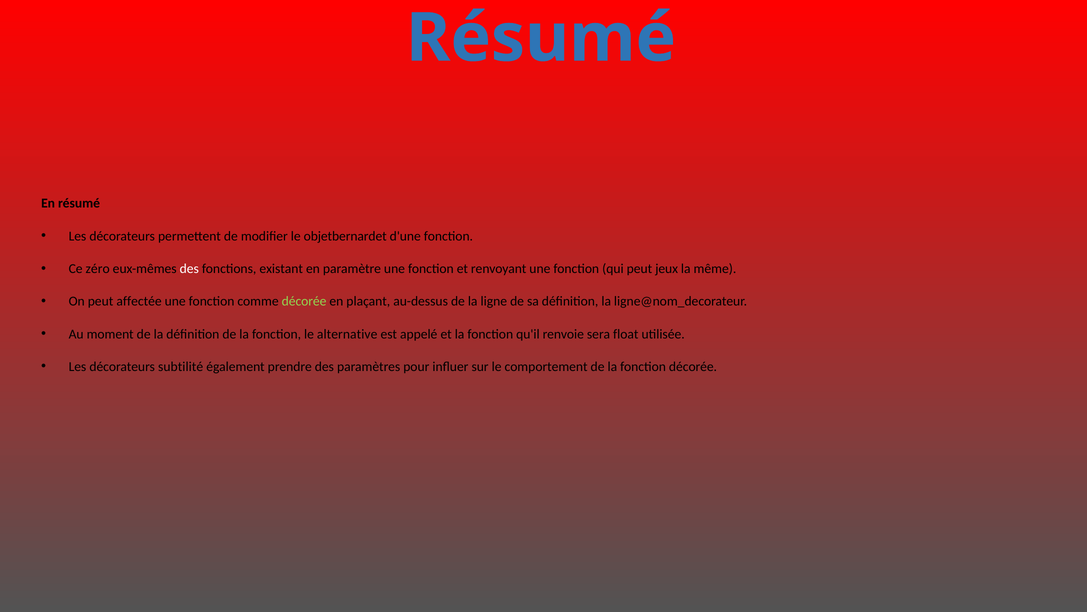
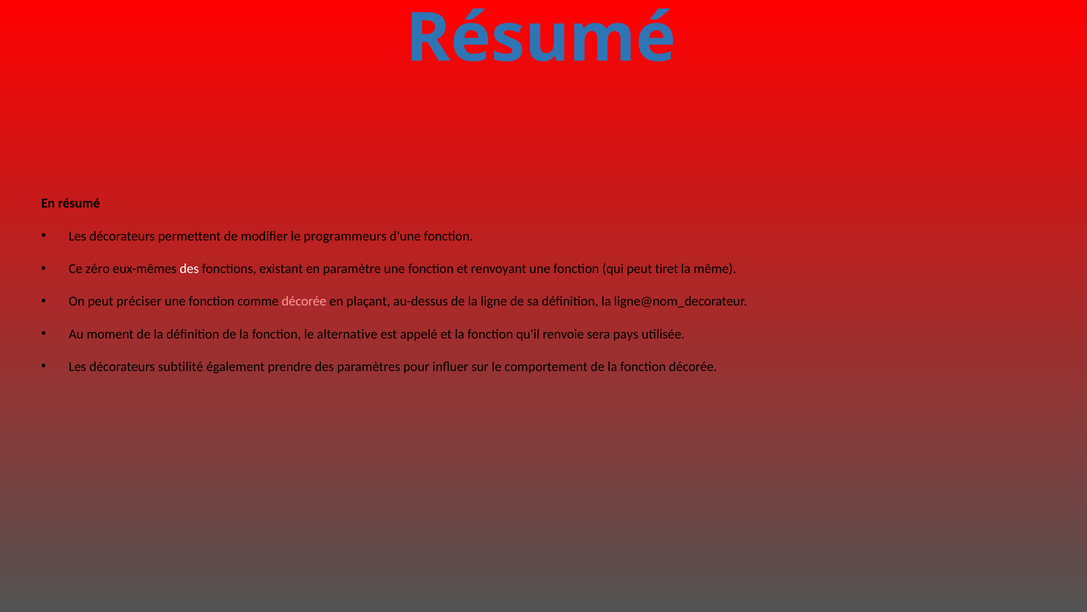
objetbernardet: objetbernardet -> programmeurs
jeux: jeux -> tiret
affectée: affectée -> préciser
décorée at (304, 301) colour: light green -> pink
float: float -> pays
